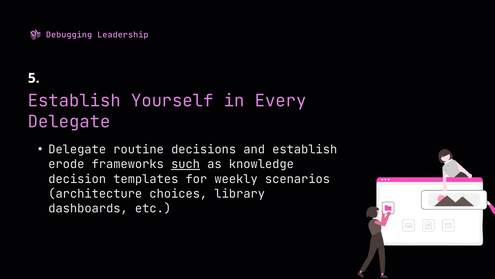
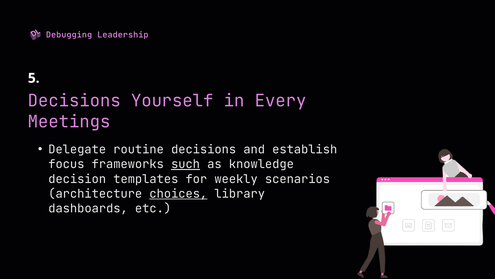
Establish at (74, 101): Establish -> Decisions
Delegate at (69, 122): Delegate -> Meetings
erode: erode -> focus
choices underline: none -> present
